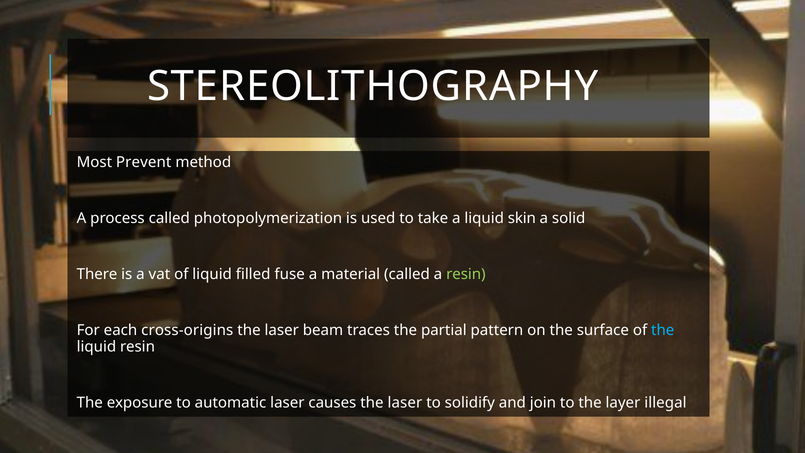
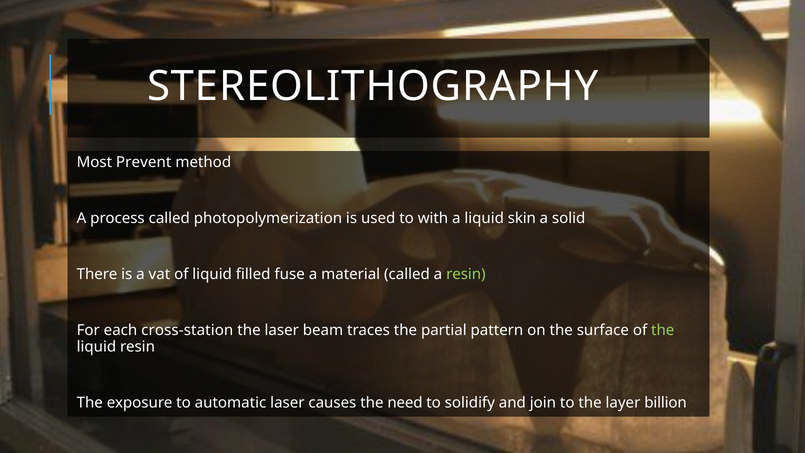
take: take -> with
cross-origins: cross-origins -> cross-station
the at (663, 330) colour: light blue -> light green
causes the laser: laser -> need
illegal: illegal -> billion
